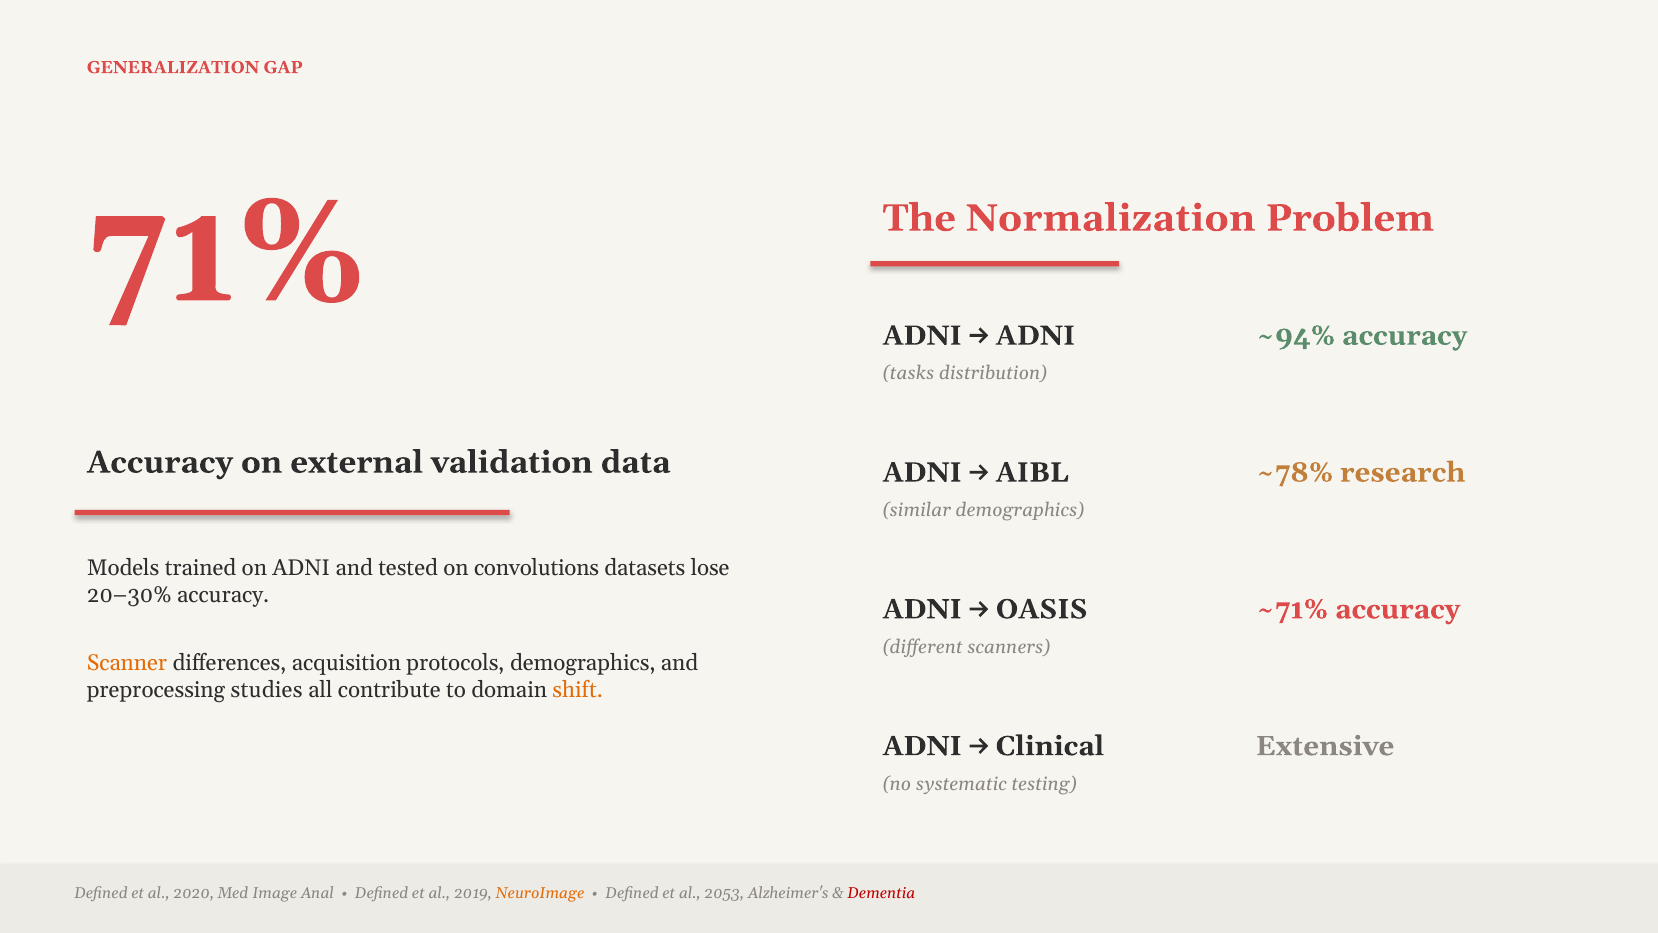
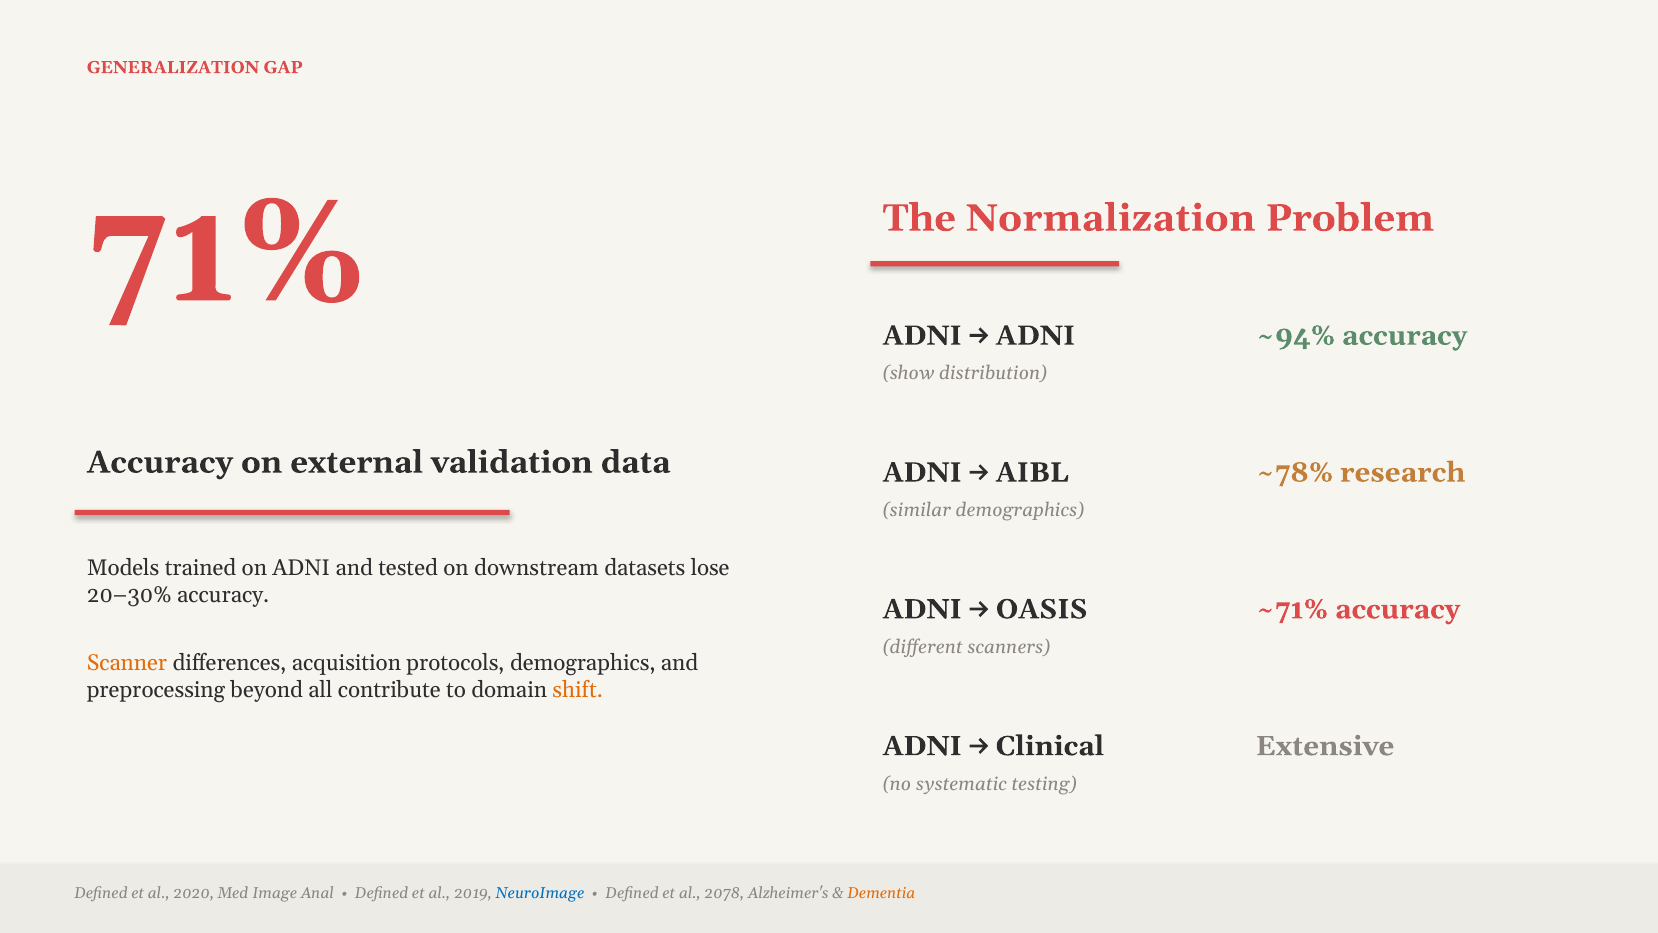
tasks: tasks -> show
convolutions: convolutions -> downstream
studies: studies -> beyond
NeuroImage colour: orange -> blue
2053: 2053 -> 2078
Dementia colour: red -> orange
